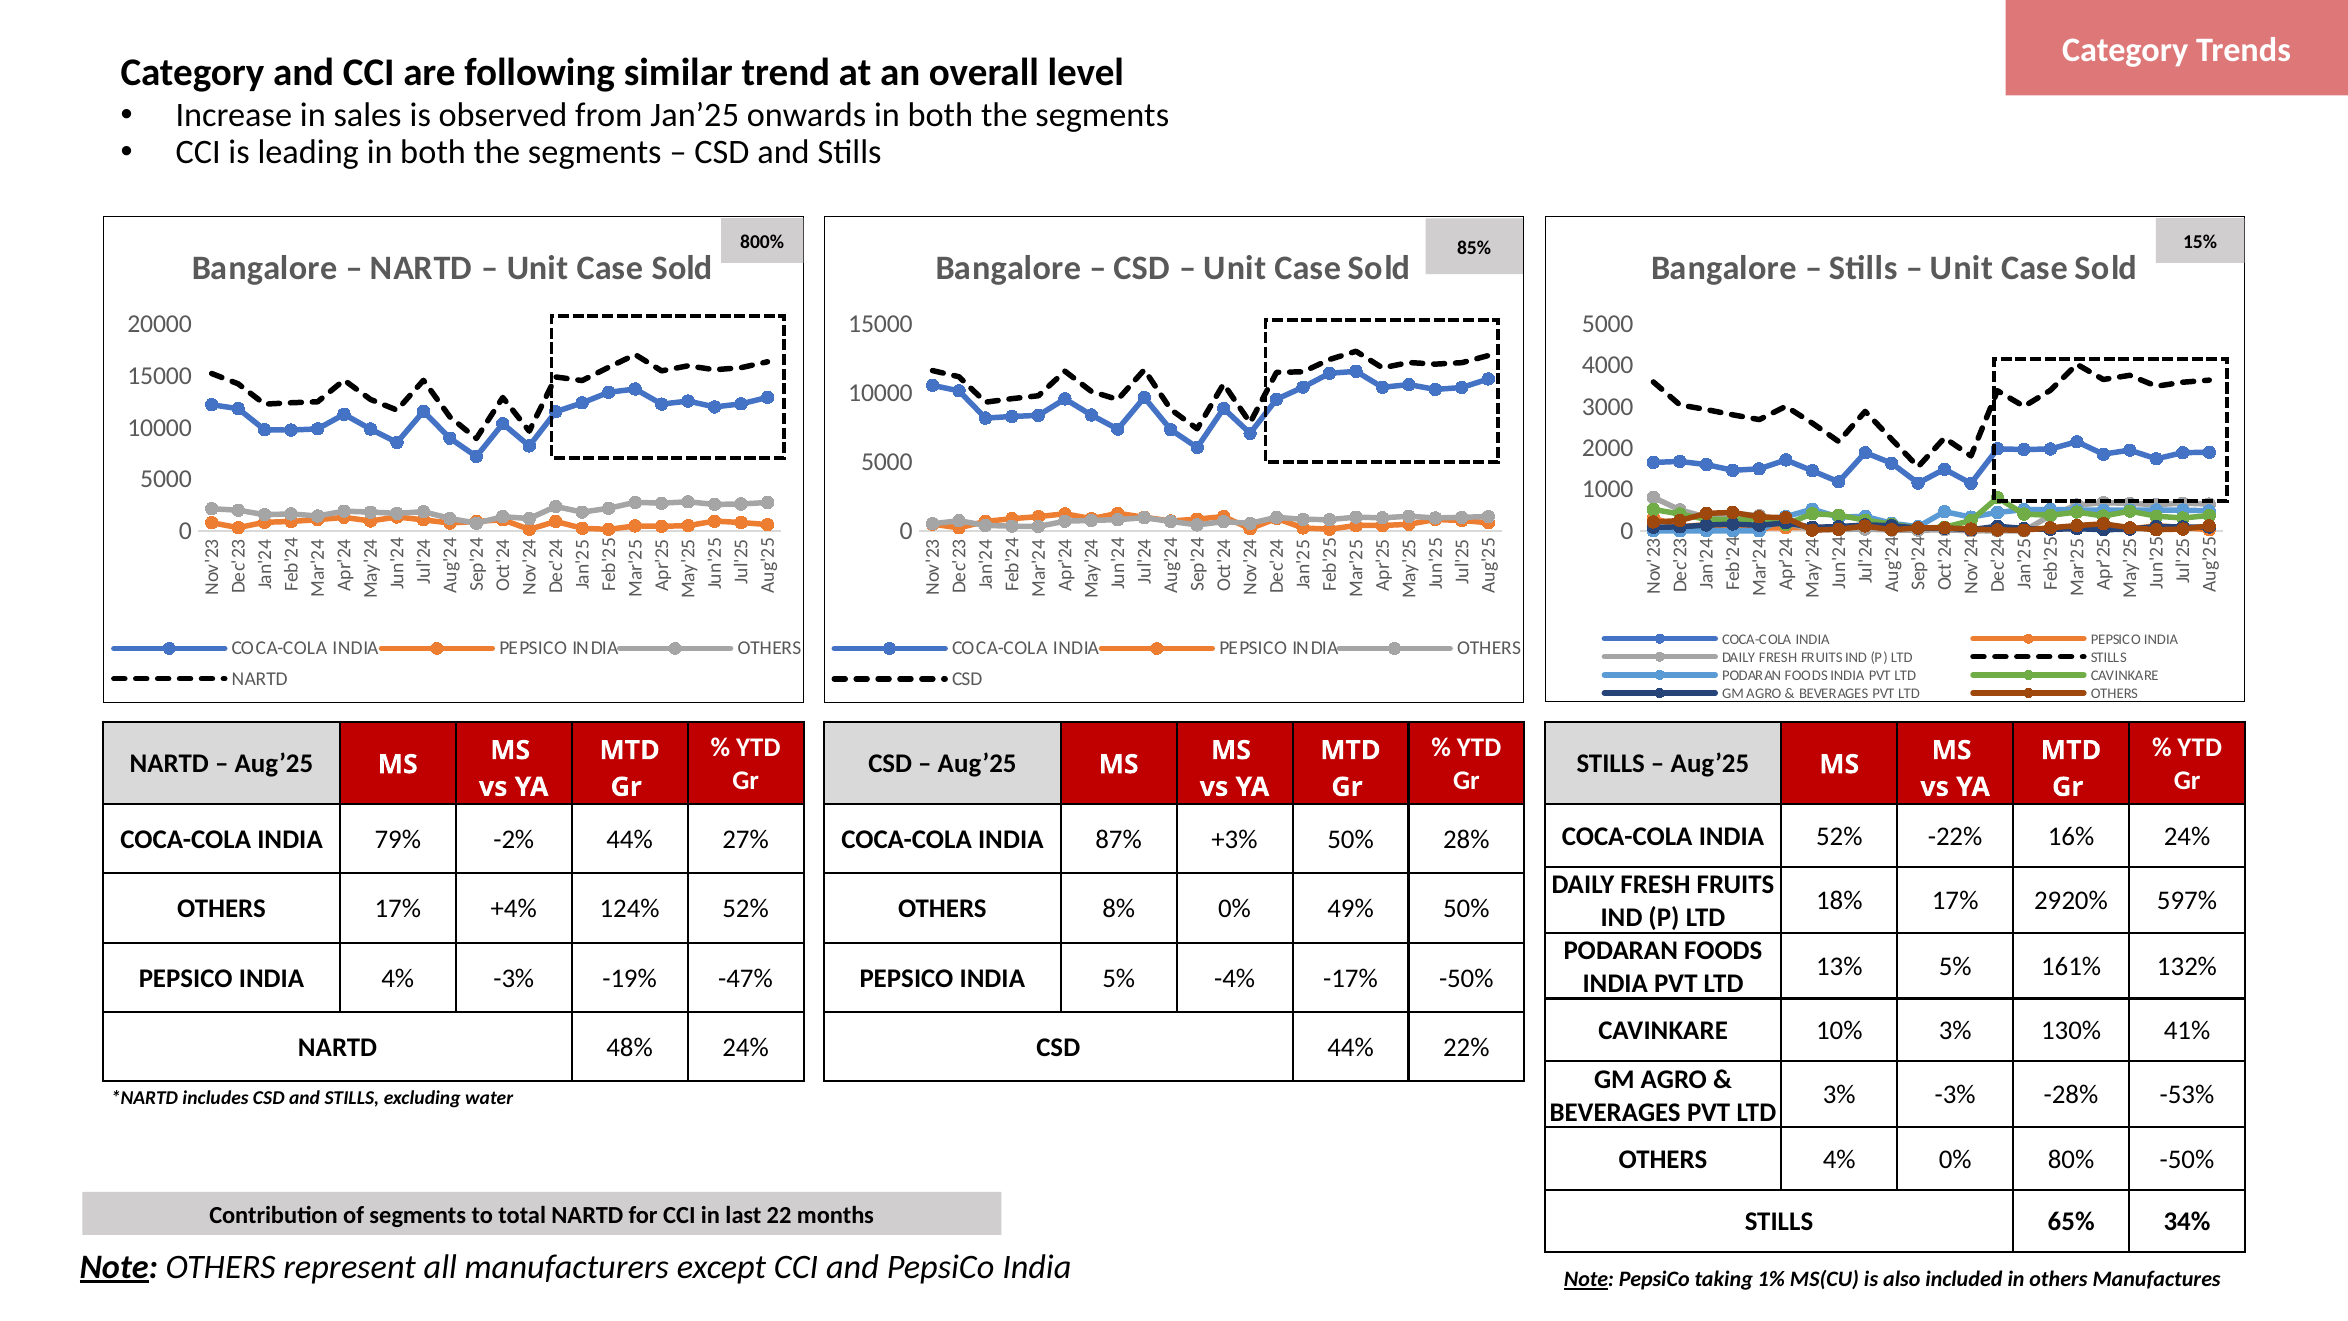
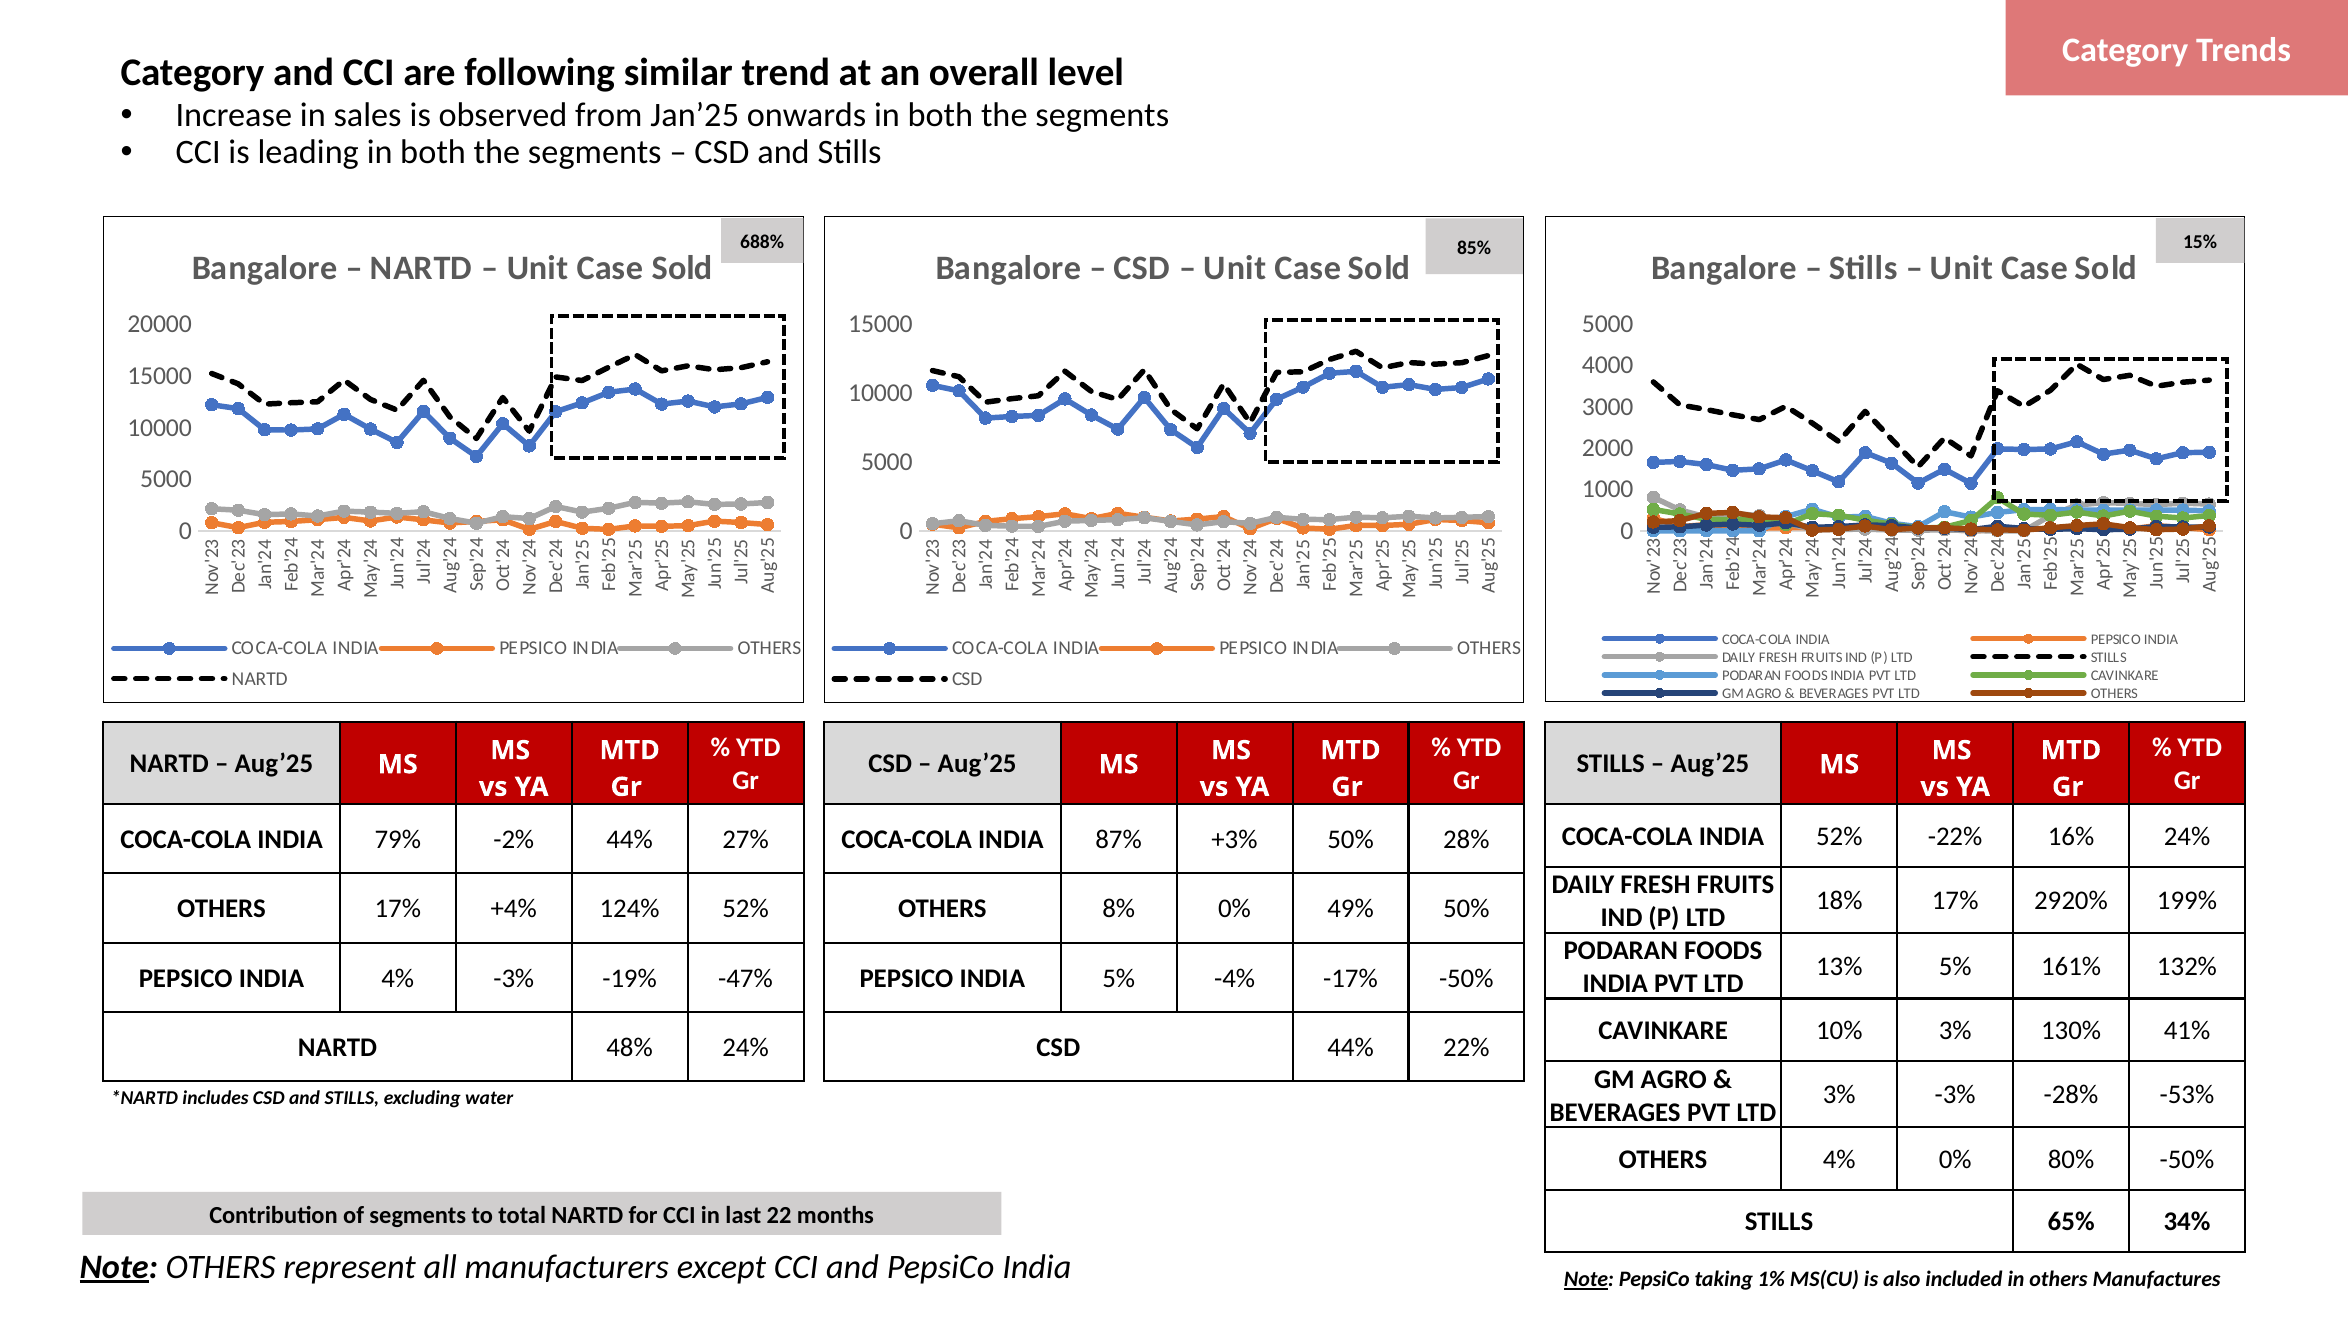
800%: 800% -> 688%
597%: 597% -> 199%
